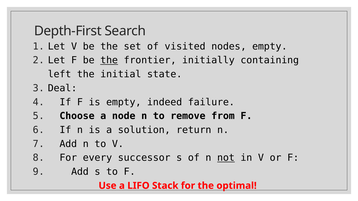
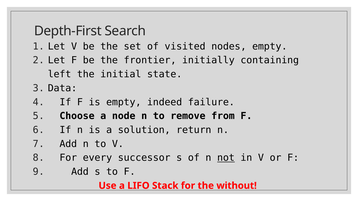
the at (109, 60) underline: present -> none
Deal: Deal -> Data
optimal: optimal -> without
